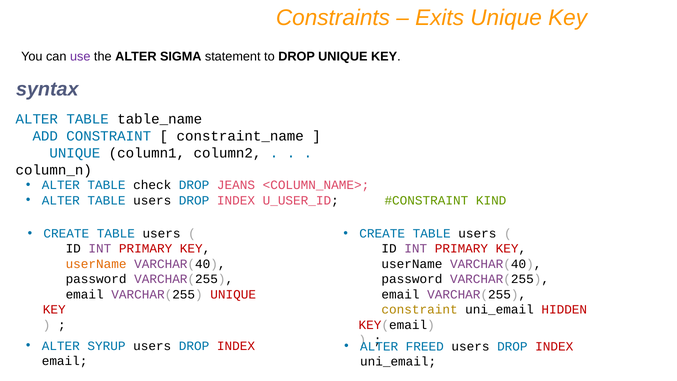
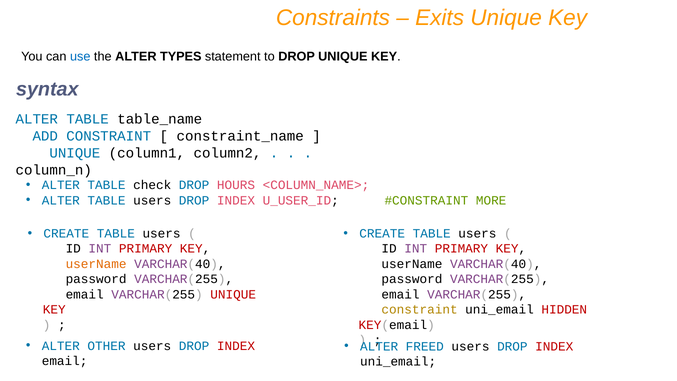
use colour: purple -> blue
SIGMA: SIGMA -> TYPES
JEANS: JEANS -> HOURS
KIND: KIND -> MORE
SYRUP: SYRUP -> OTHER
